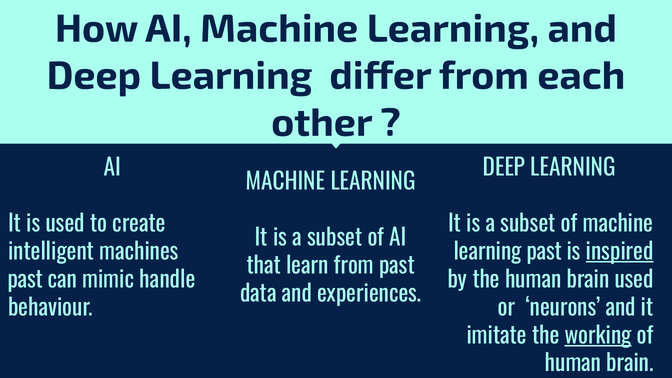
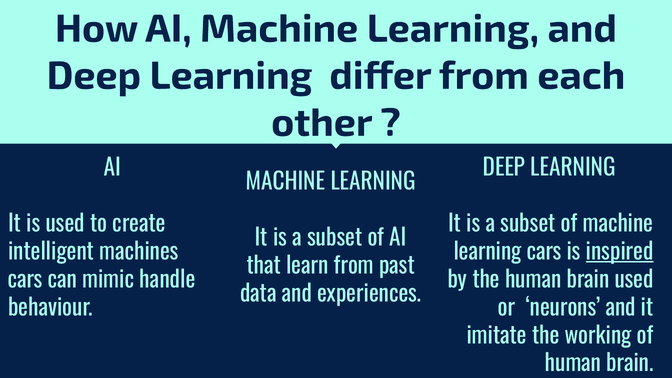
learning past: past -> cars
past at (25, 280): past -> cars
working underline: present -> none
